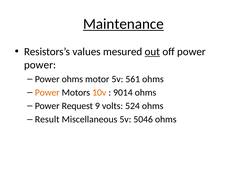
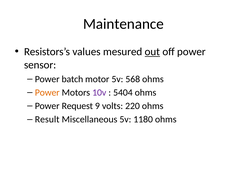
Maintenance underline: present -> none
power at (40, 65): power -> sensor
Power ohms: ohms -> batch
561: 561 -> 568
10v colour: orange -> purple
9014: 9014 -> 5404
524: 524 -> 220
5046: 5046 -> 1180
